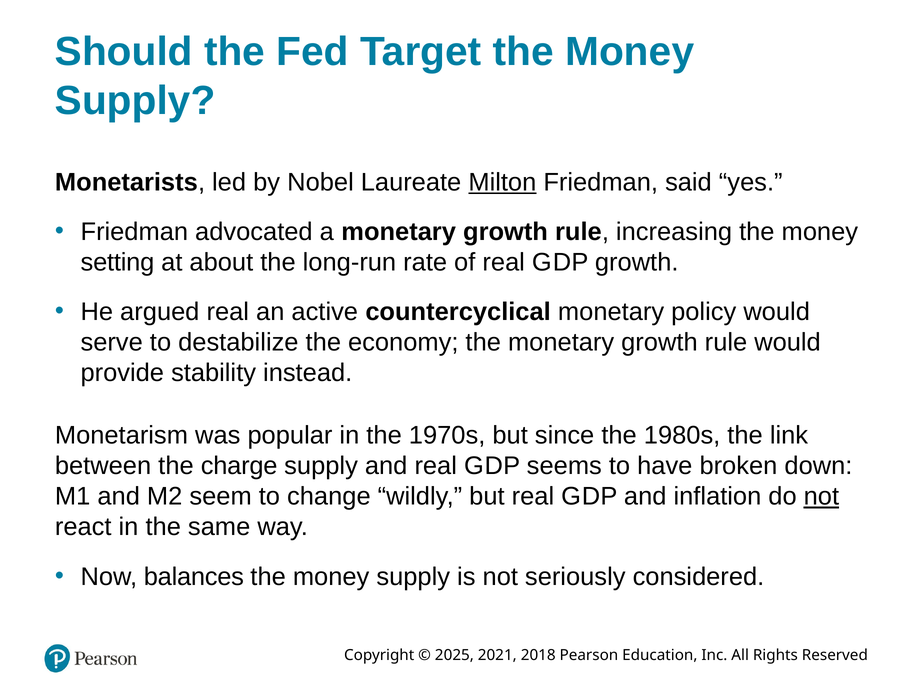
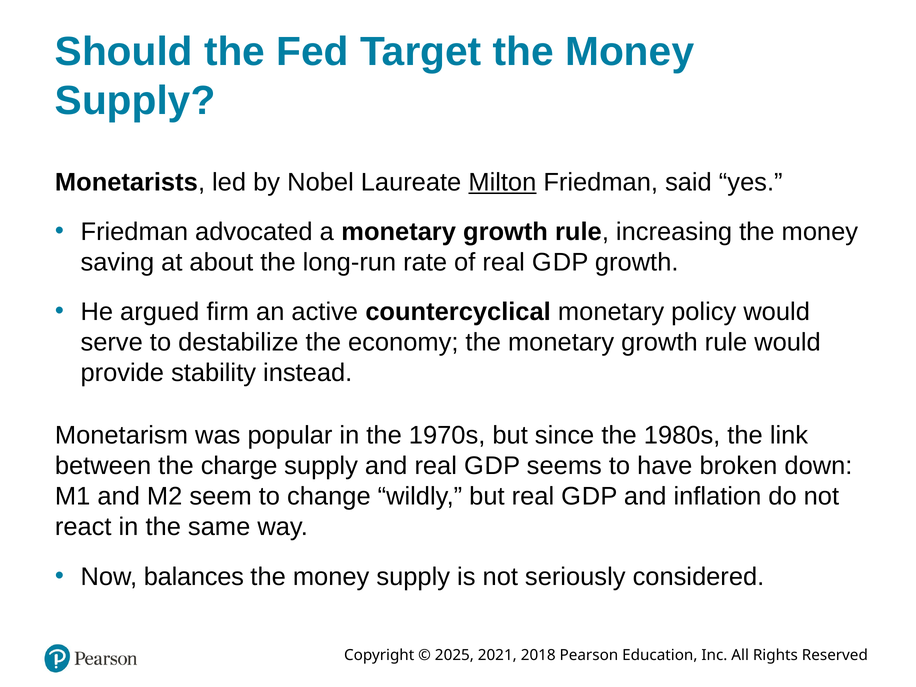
setting: setting -> saving
argued real: real -> firm
not at (821, 497) underline: present -> none
